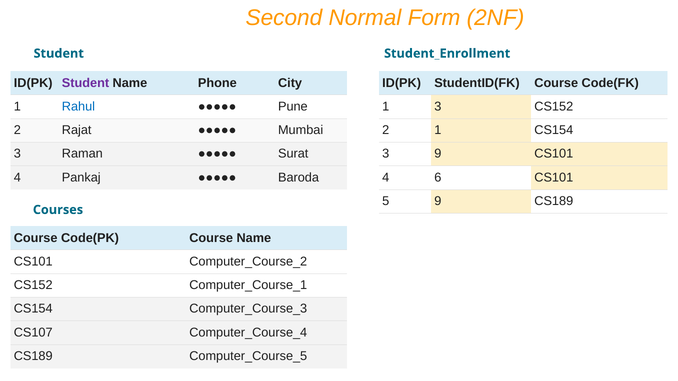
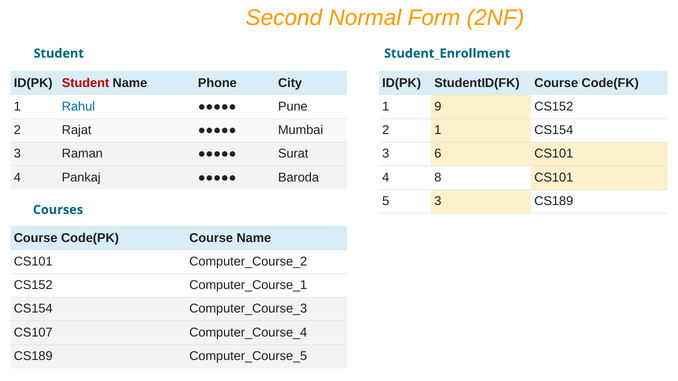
Student at (85, 83) colour: purple -> red
1 3: 3 -> 9
3 9: 9 -> 6
6: 6 -> 8
5 9: 9 -> 3
